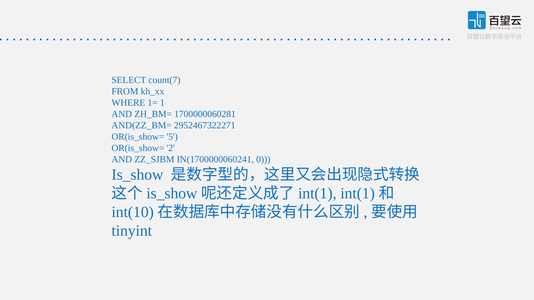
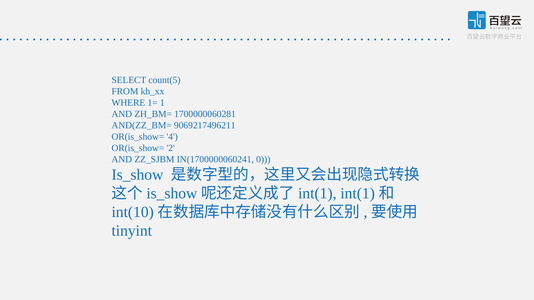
count(7: count(7 -> count(5
2952467322271: 2952467322271 -> 9069217496211
5: 5 -> 4
